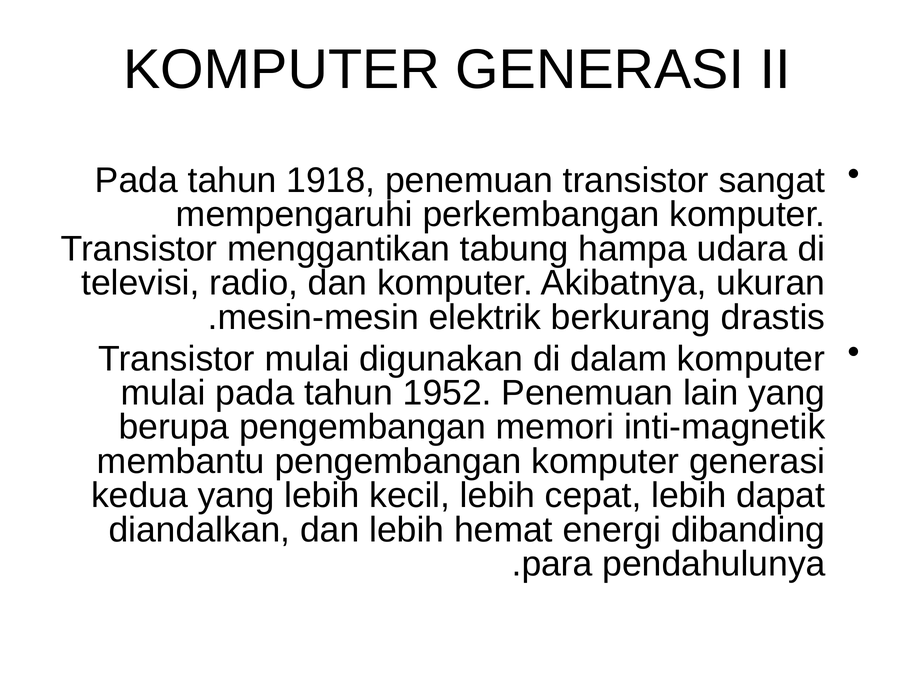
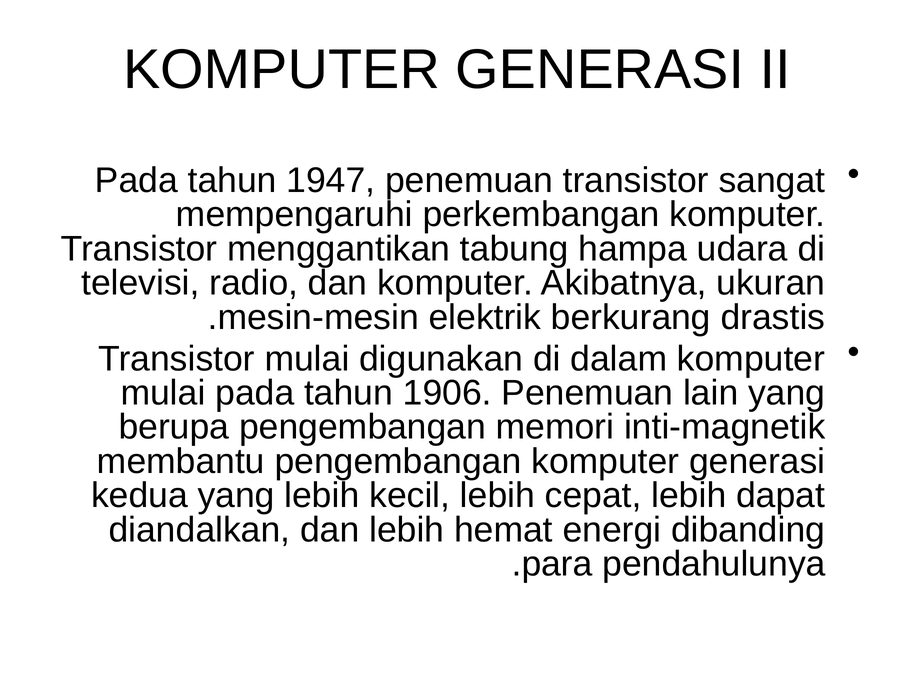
1918: 1918 -> 1947
1952: 1952 -> 1906
